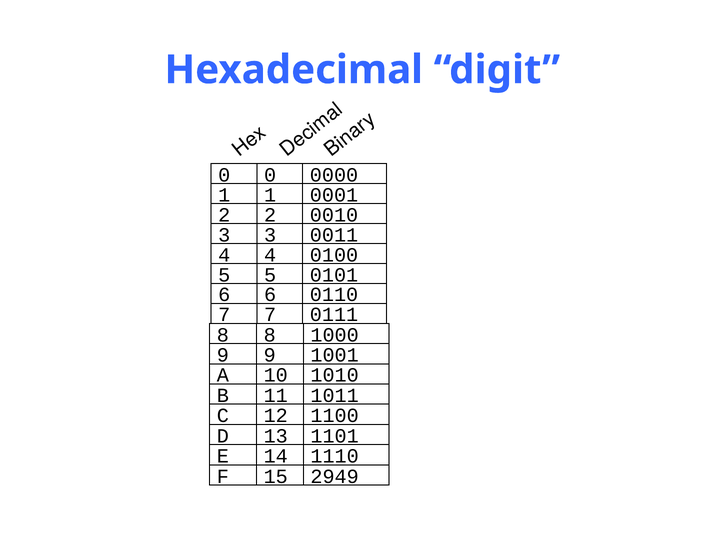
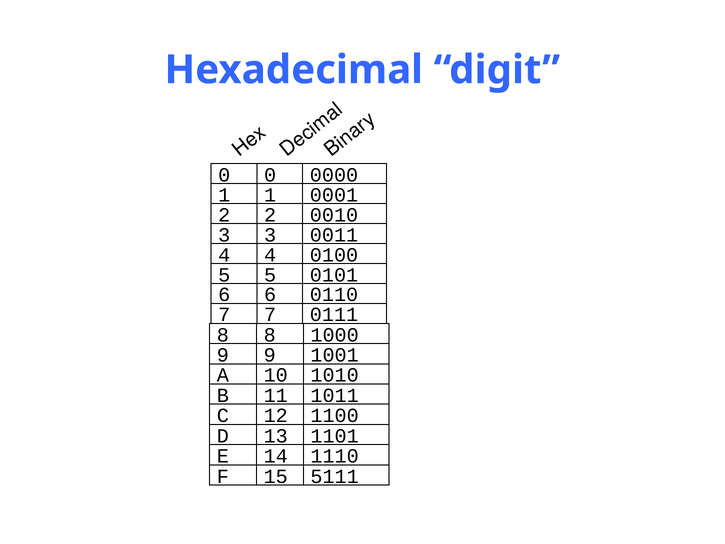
2949: 2949 -> 5111
